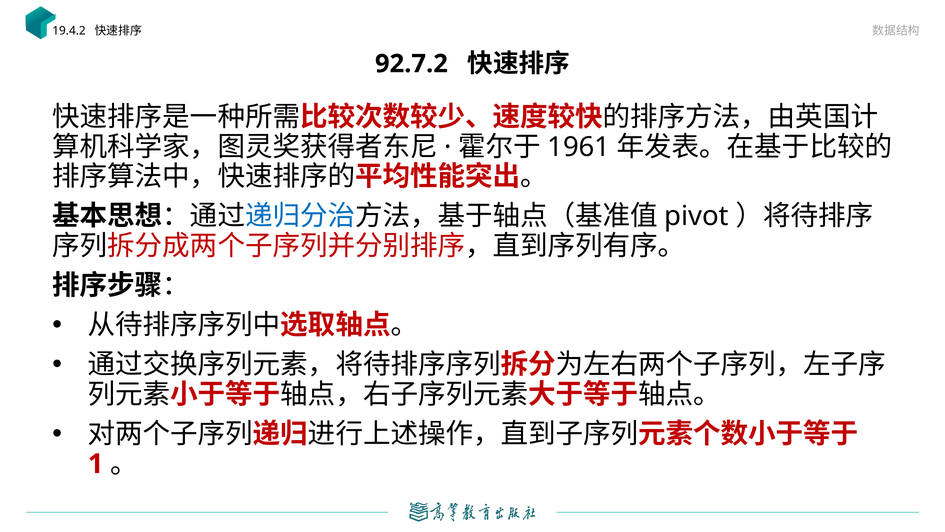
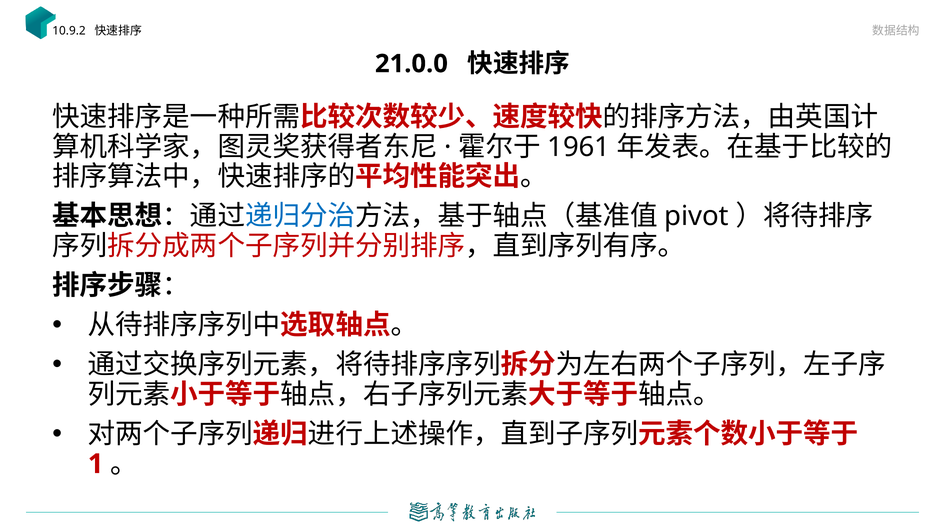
19.4.2: 19.4.2 -> 10.9.2
92.7.2: 92.7.2 -> 21.0.0
